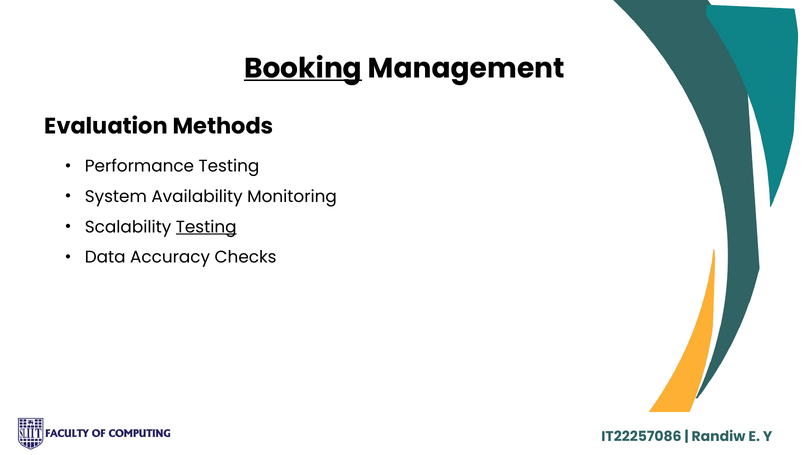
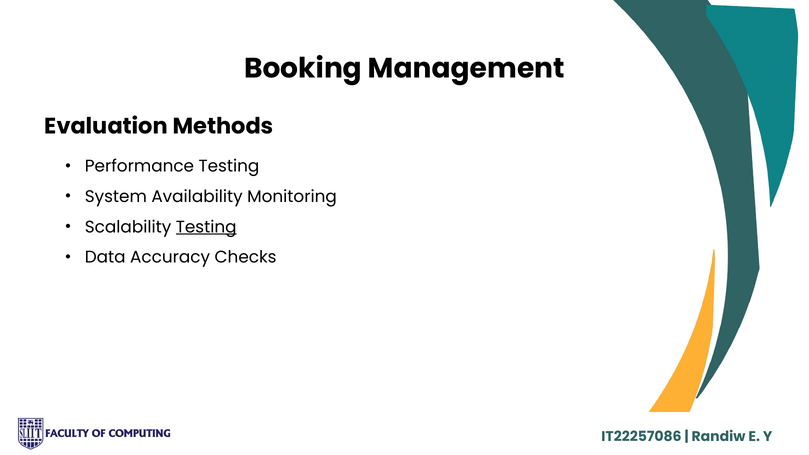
Booking underline: present -> none
